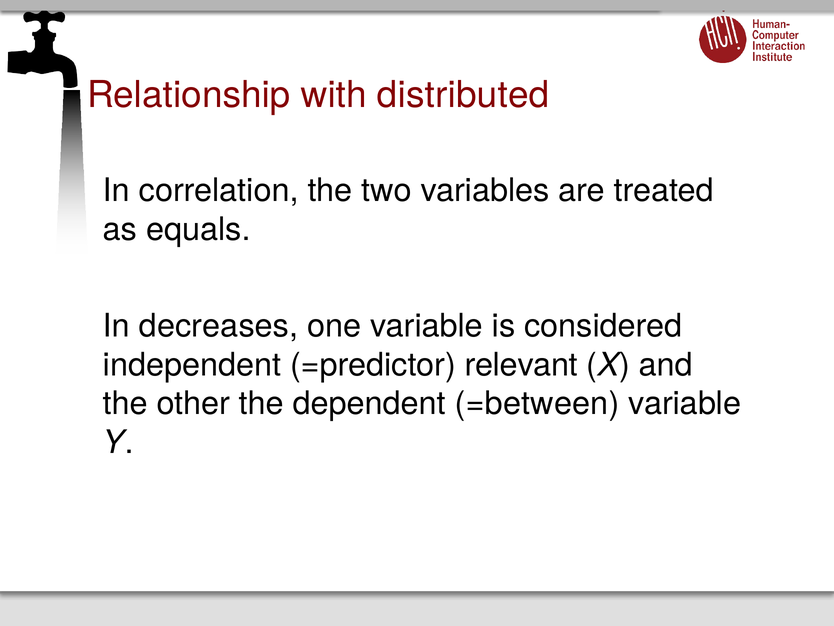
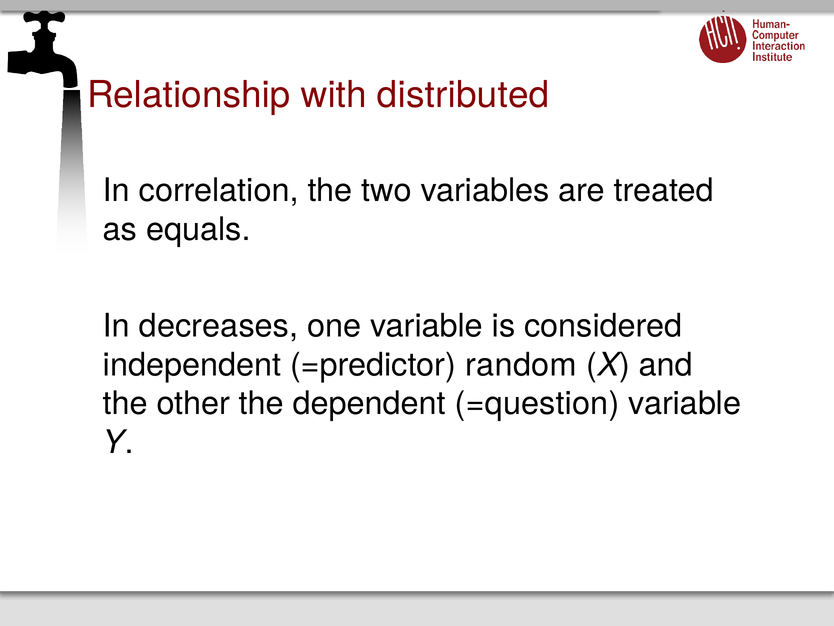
relevant: relevant -> random
=between: =between -> =question
